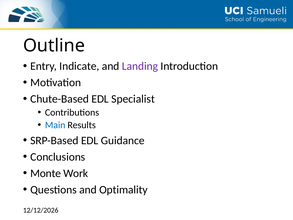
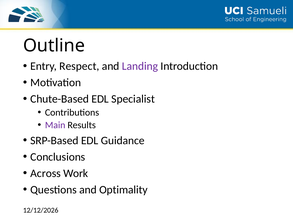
Indicate: Indicate -> Respect
Main colour: blue -> purple
Monte: Monte -> Across
